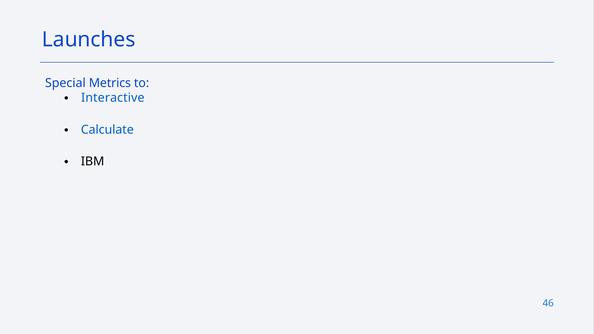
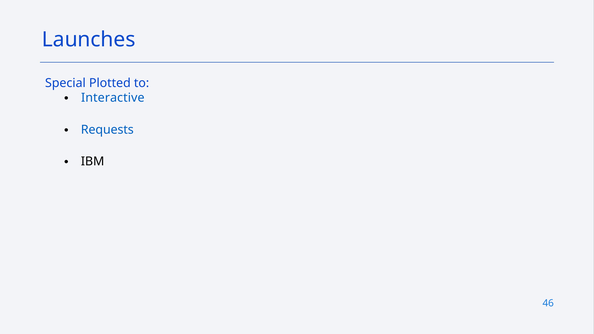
Metrics: Metrics -> Plotted
Calculate: Calculate -> Requests
